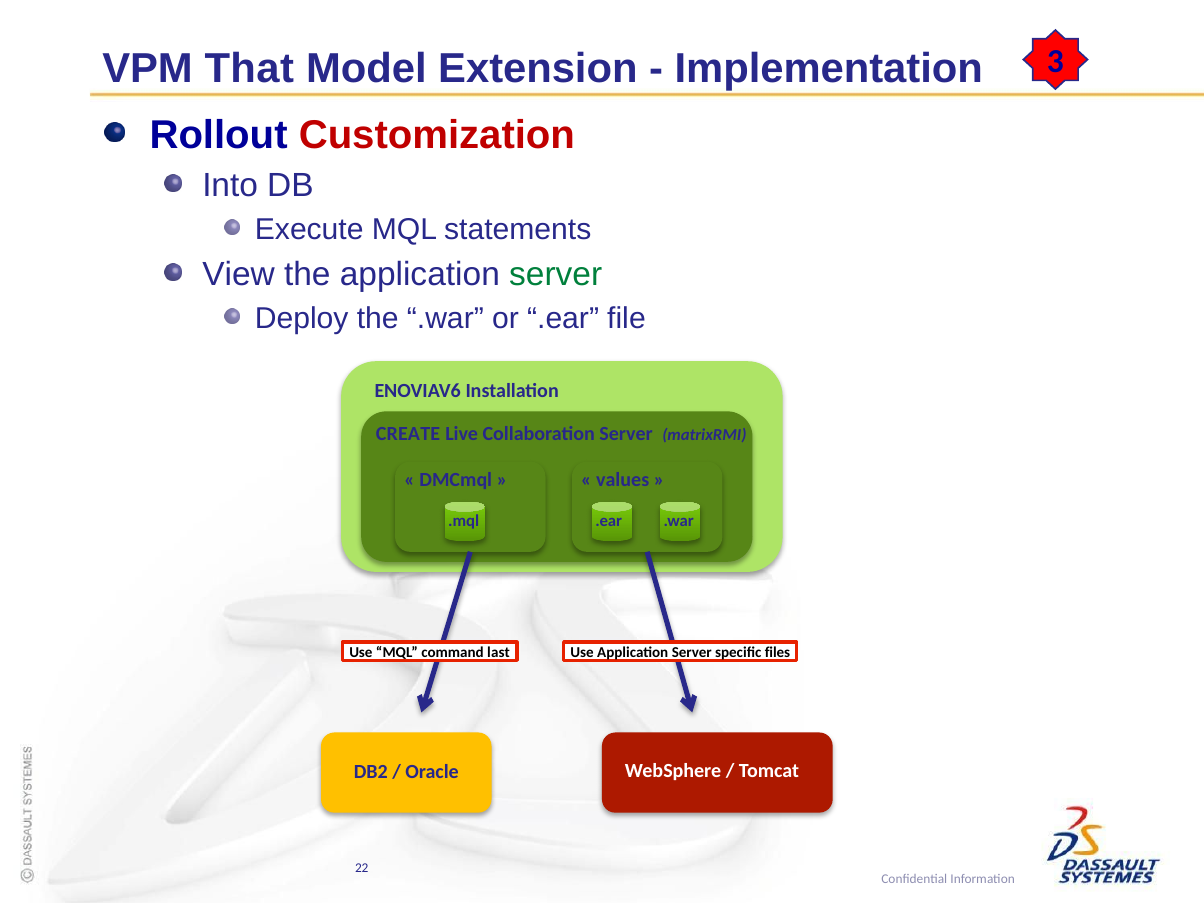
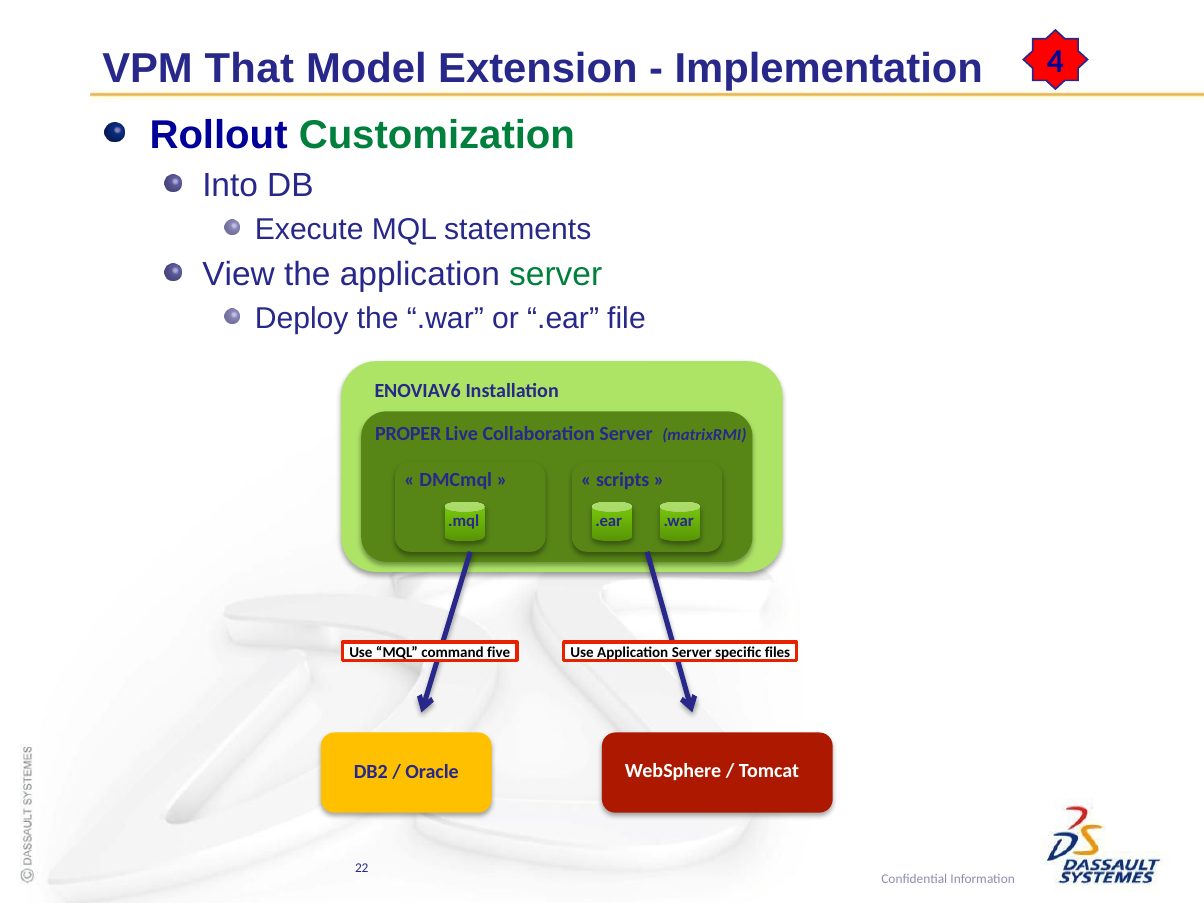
3: 3 -> 4
Customization colour: red -> green
CREATE: CREATE -> PROPER
values: values -> scripts
last: last -> five
